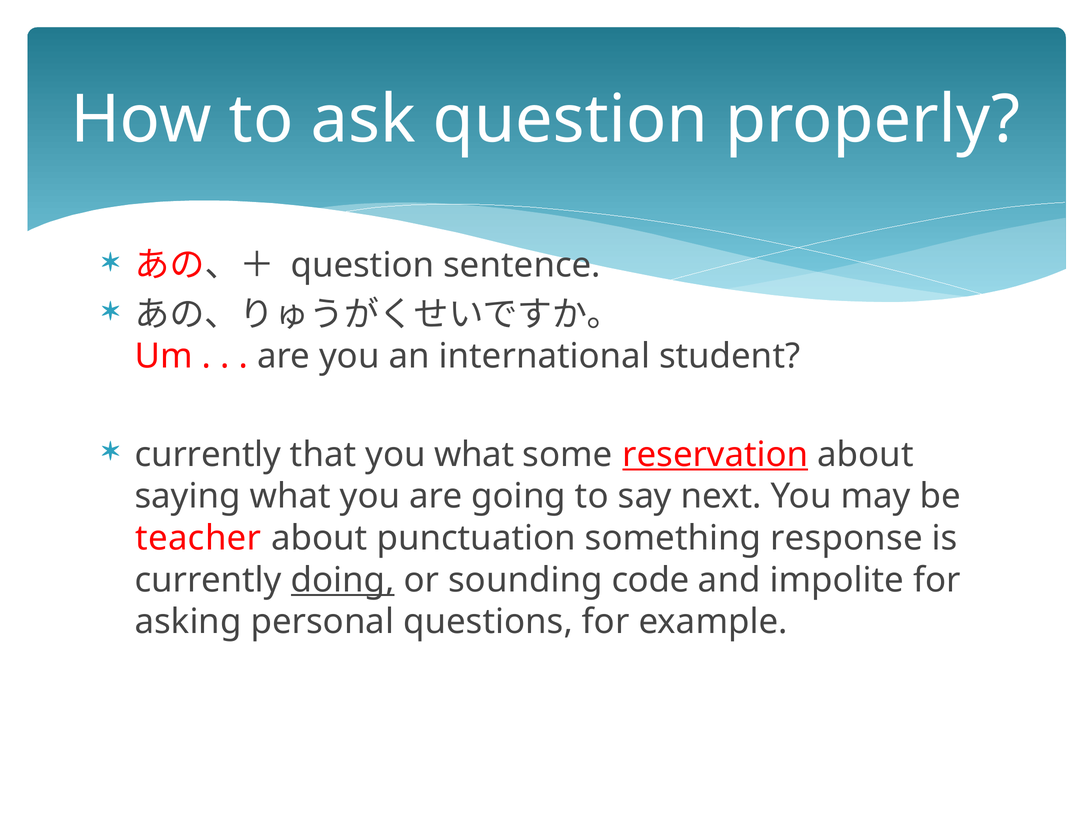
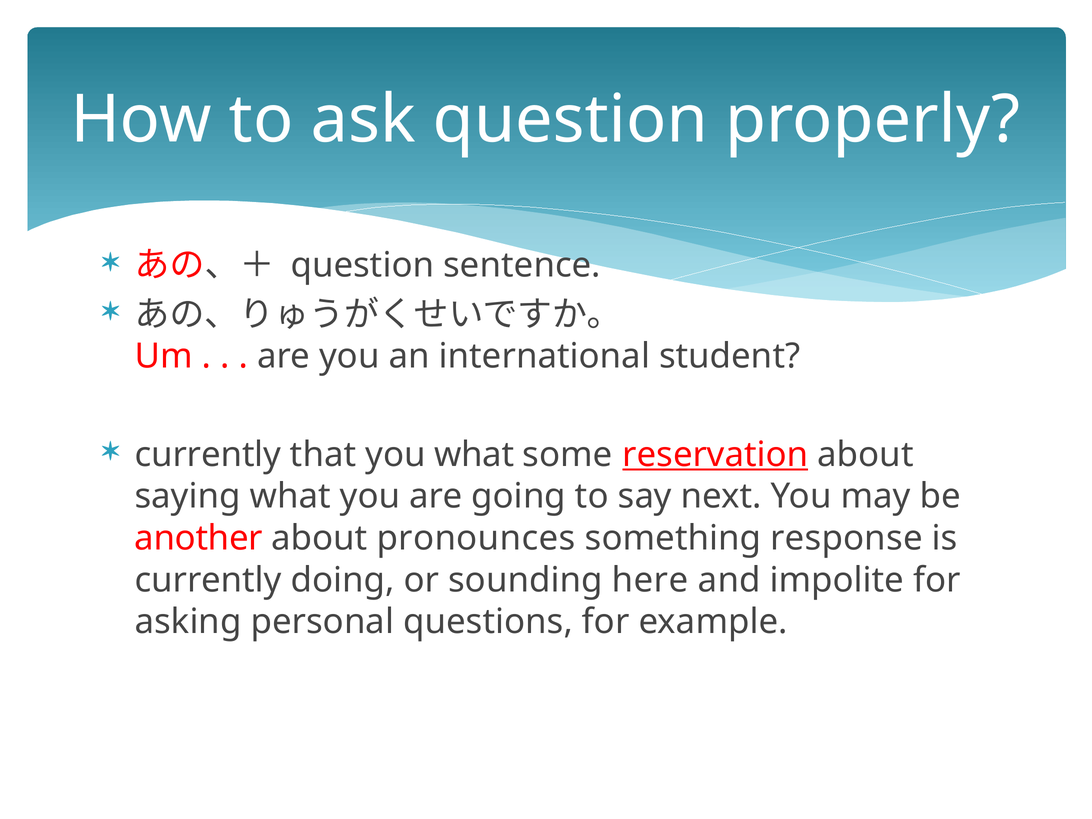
teacher: teacher -> another
punctuation: punctuation -> pronounces
doing underline: present -> none
code: code -> here
